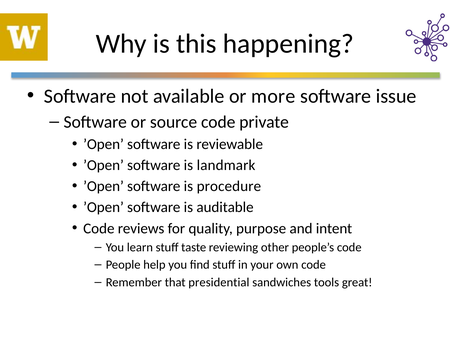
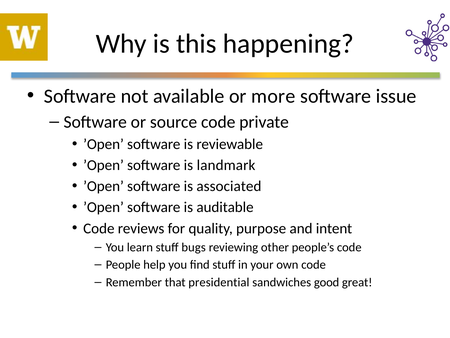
procedure: procedure -> associated
taste: taste -> bugs
tools: tools -> good
